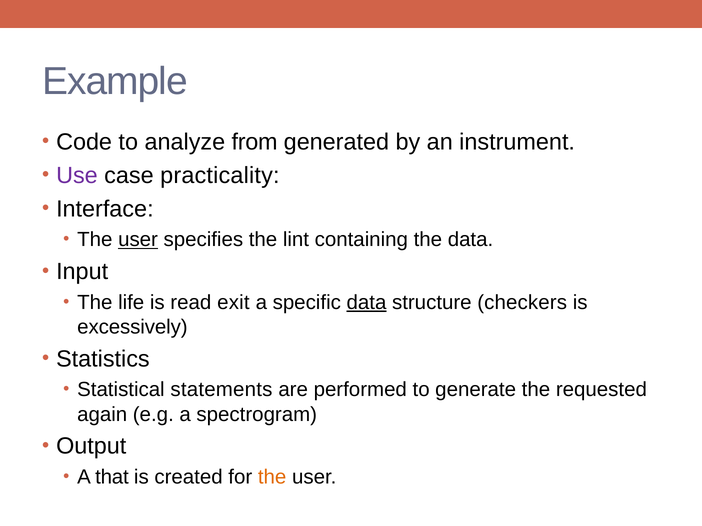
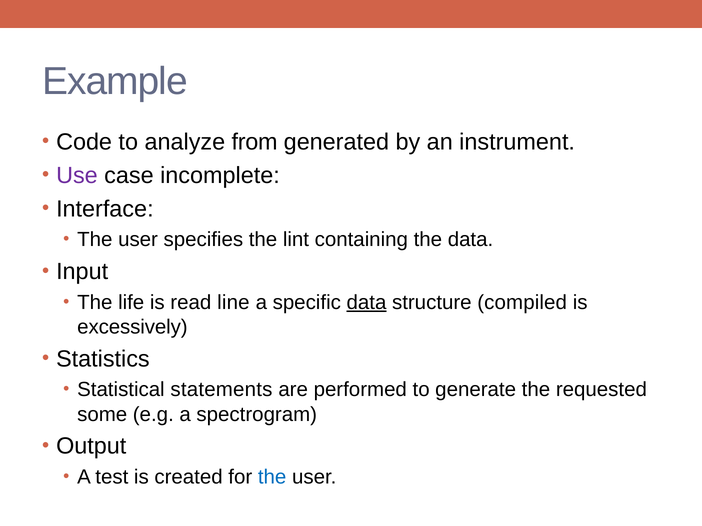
practicality: practicality -> incomplete
user at (138, 240) underline: present -> none
exit: exit -> line
checkers: checkers -> compiled
again: again -> some
that: that -> test
the at (272, 477) colour: orange -> blue
